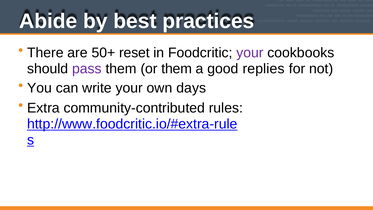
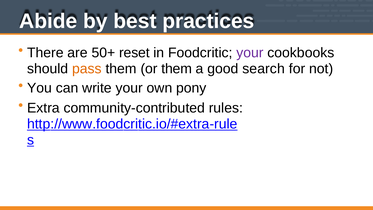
pass colour: purple -> orange
replies: replies -> search
days: days -> pony
